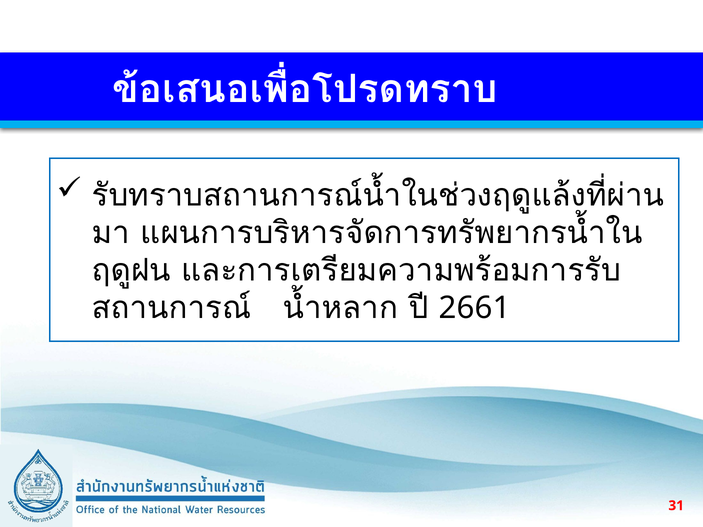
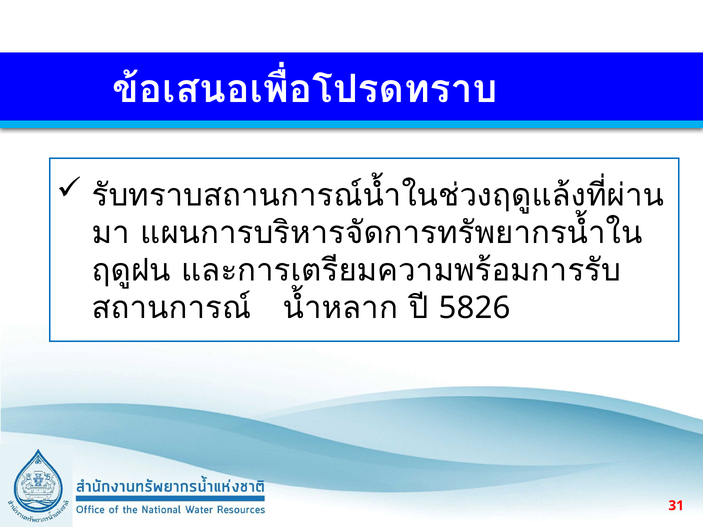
2661: 2661 -> 5826
